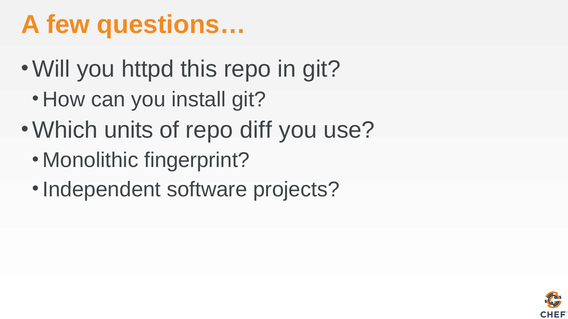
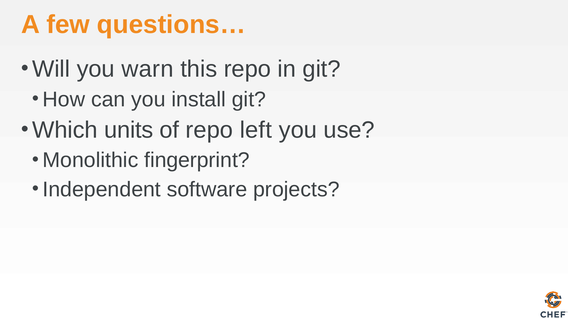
httpd: httpd -> warn
diff: diff -> left
